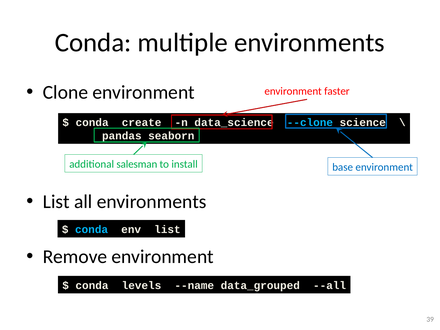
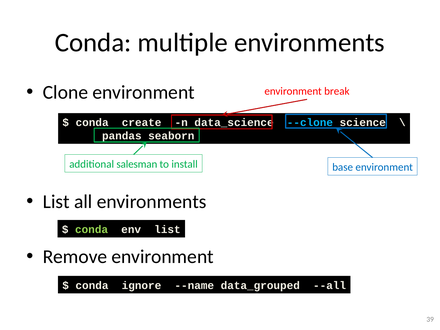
faster: faster -> break
conda at (92, 230) colour: light blue -> light green
levels: levels -> ignore
